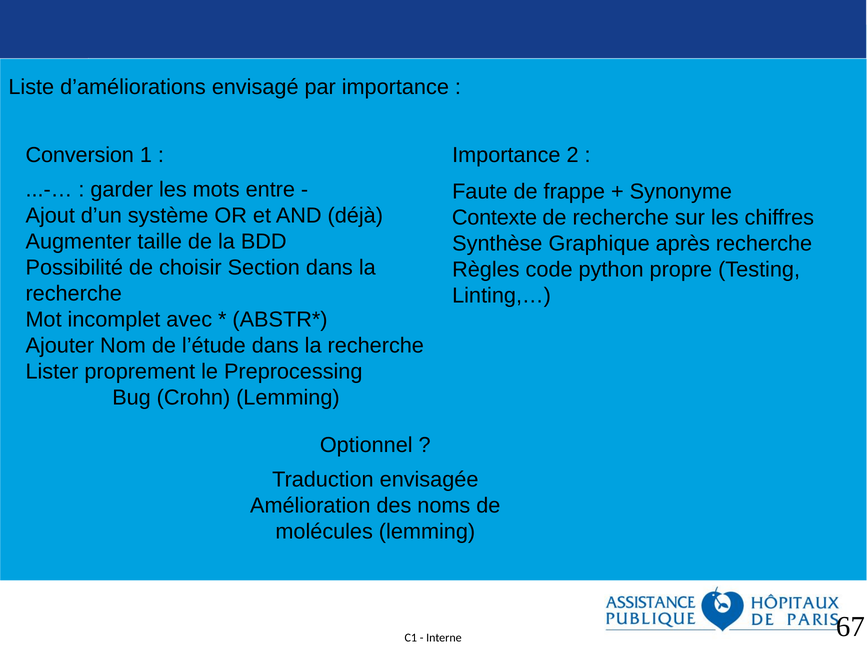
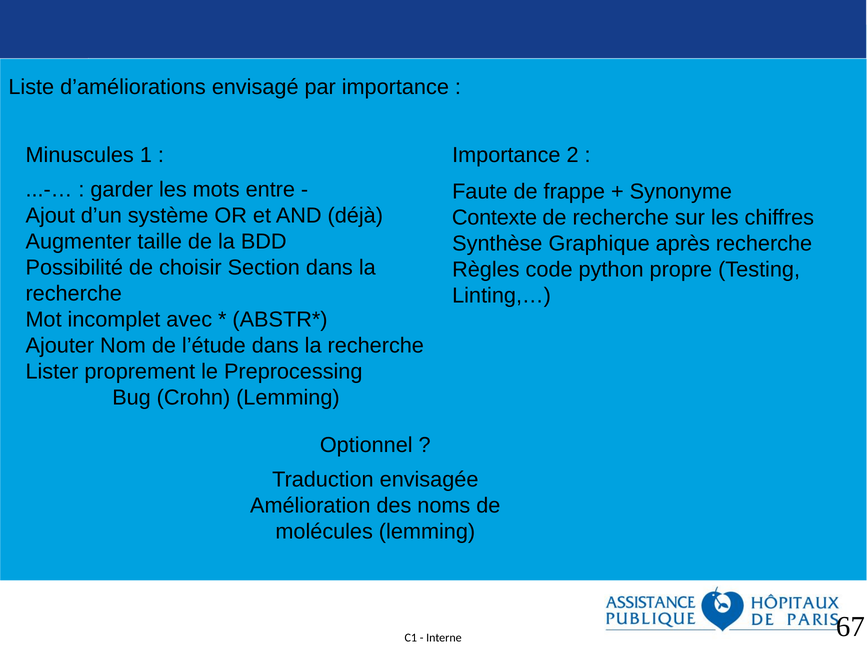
Conversion: Conversion -> Minuscules
